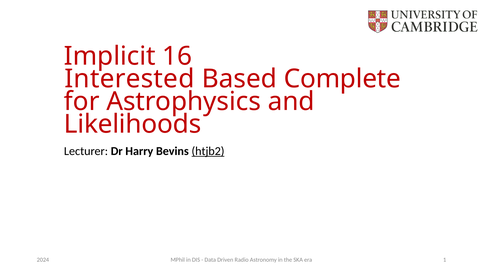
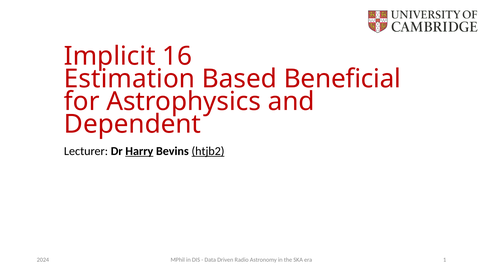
Interested: Interested -> Estimation
Complete: Complete -> Beneficial
Likelihoods: Likelihoods -> Dependent
Harry underline: none -> present
